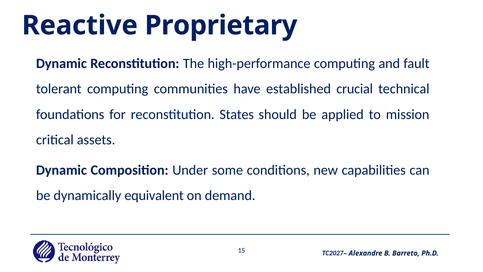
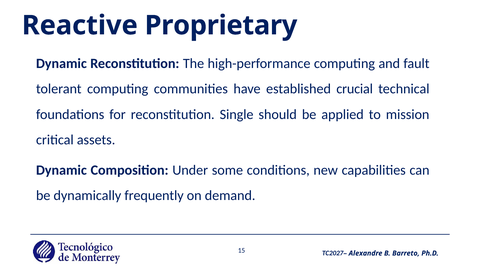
States: States -> Single
equivalent: equivalent -> frequently
